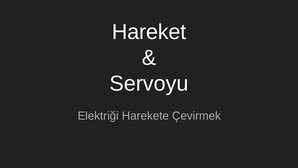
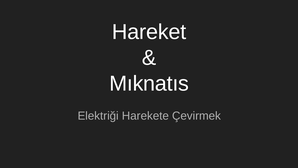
Servoyu: Servoyu -> Mıknatıs
